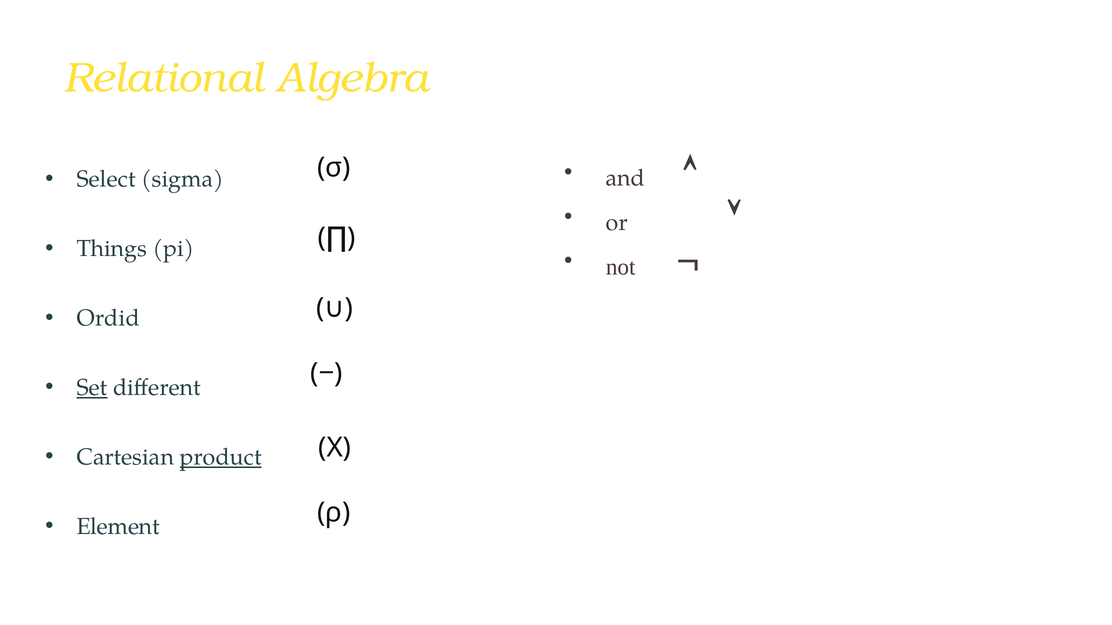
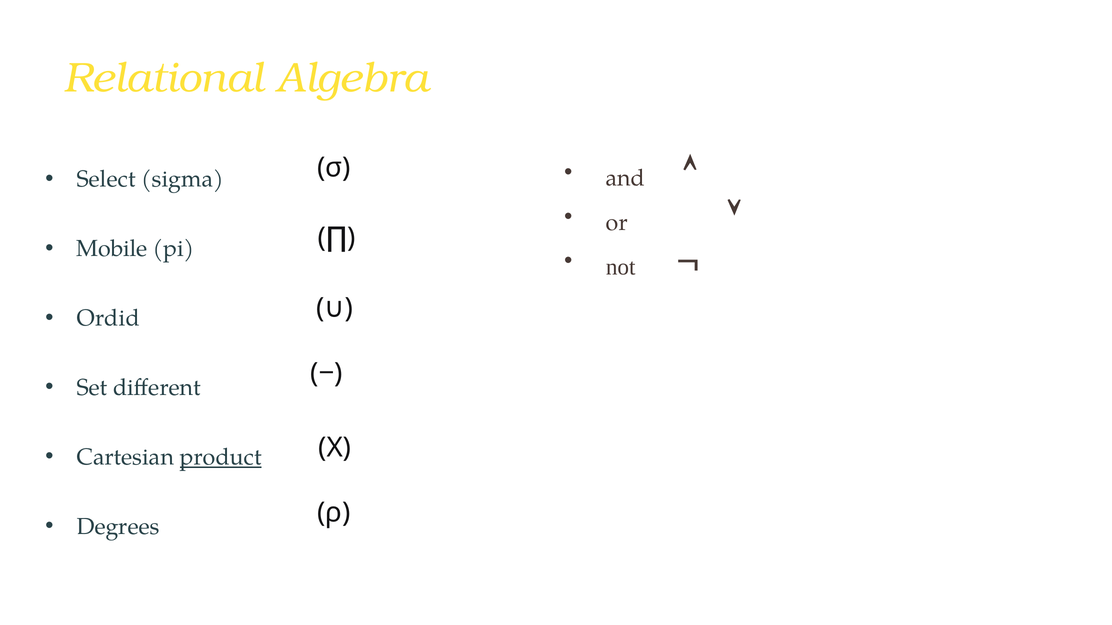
Things: Things -> Mobile
Set underline: present -> none
Element: Element -> Degrees
